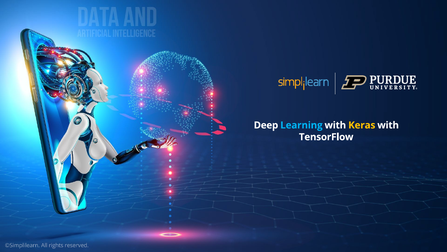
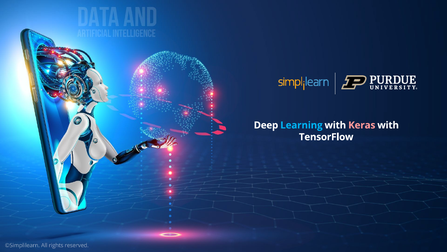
Keras colour: yellow -> pink
